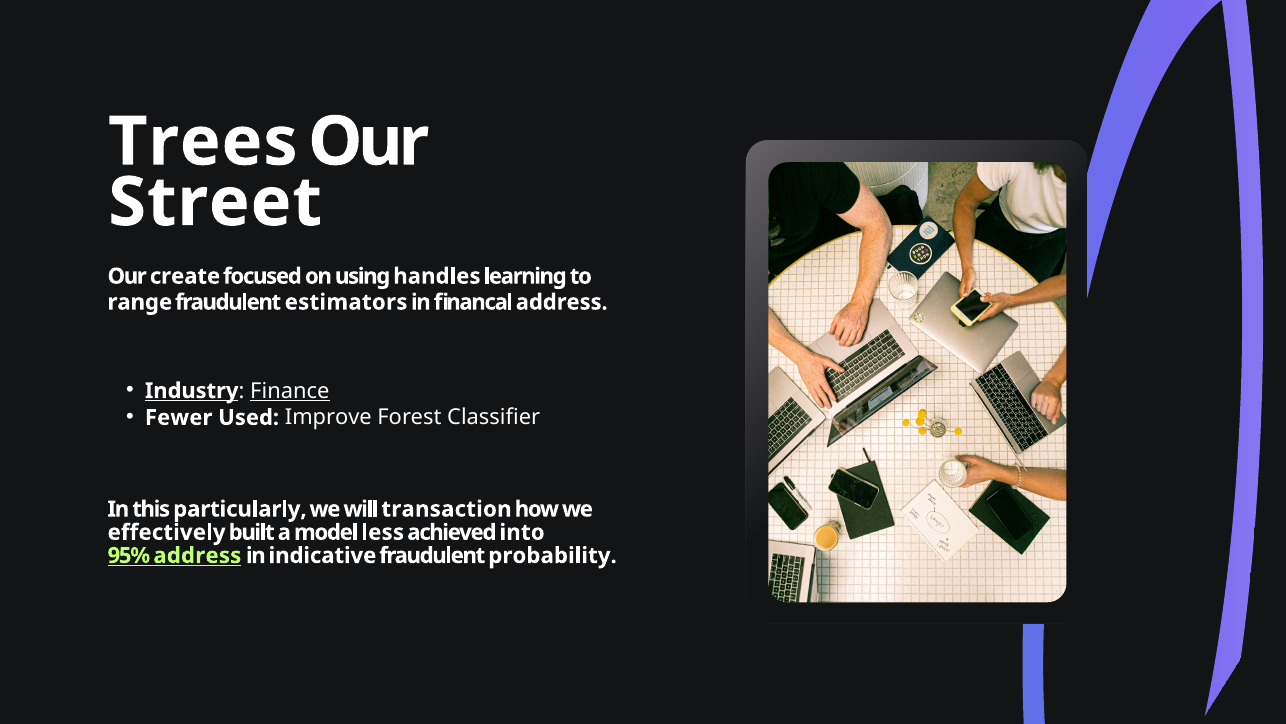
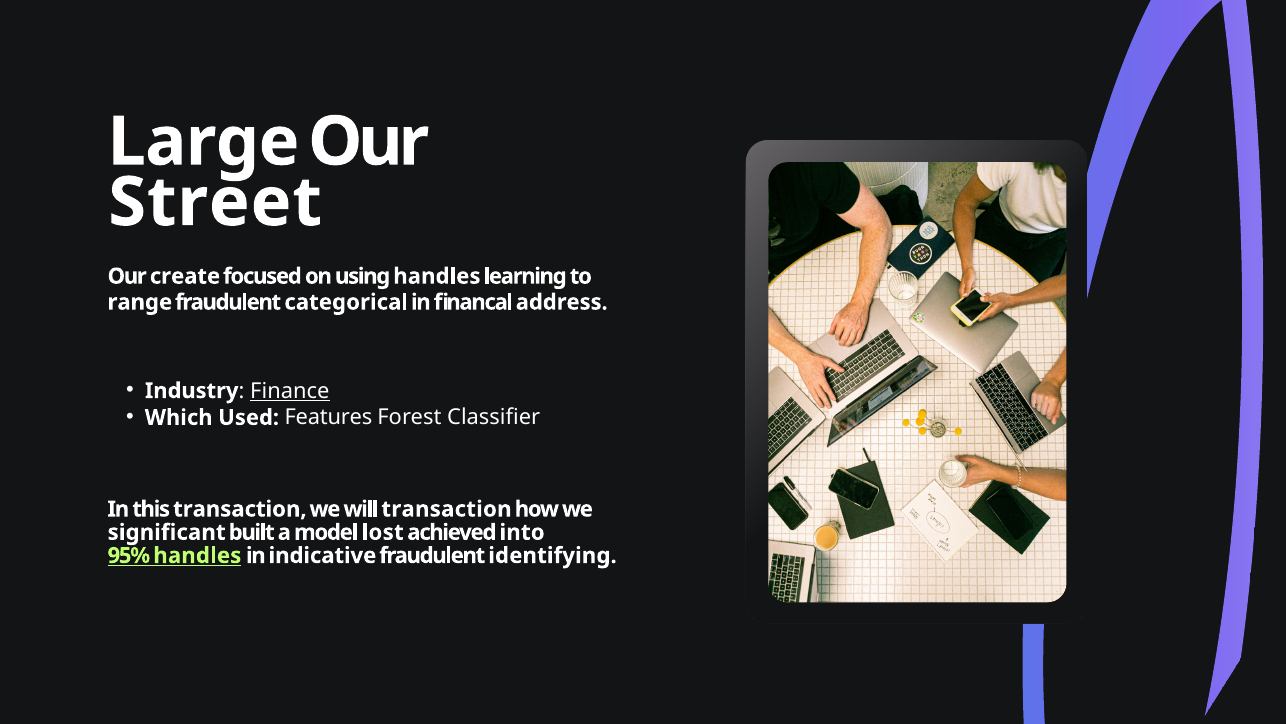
Trees: Trees -> Large
estimators: estimators -> categorical
Industry underline: present -> none
Fewer: Fewer -> Which
Improve: Improve -> Features
this particularly: particularly -> transaction
effectively: effectively -> significant
less: less -> lost
95% address: address -> handles
probability: probability -> identifying
